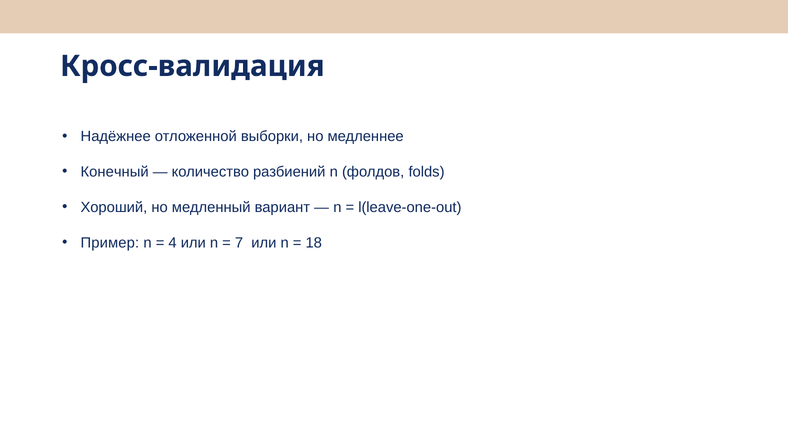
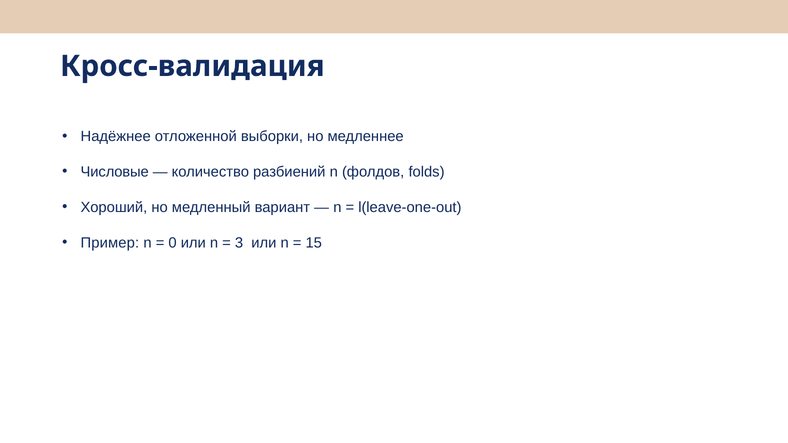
Конечный: Конечный -> Числовые
4: 4 -> 0
7: 7 -> 3
18: 18 -> 15
